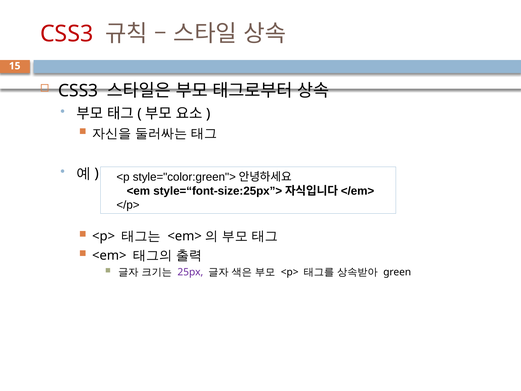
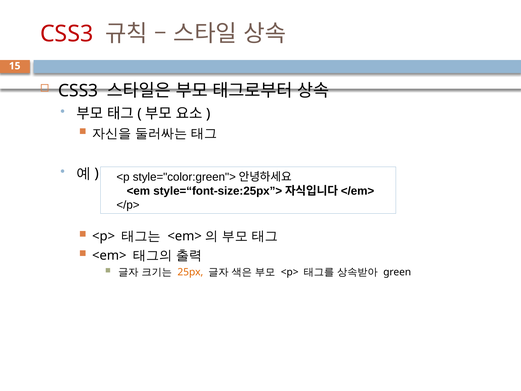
25px colour: purple -> orange
